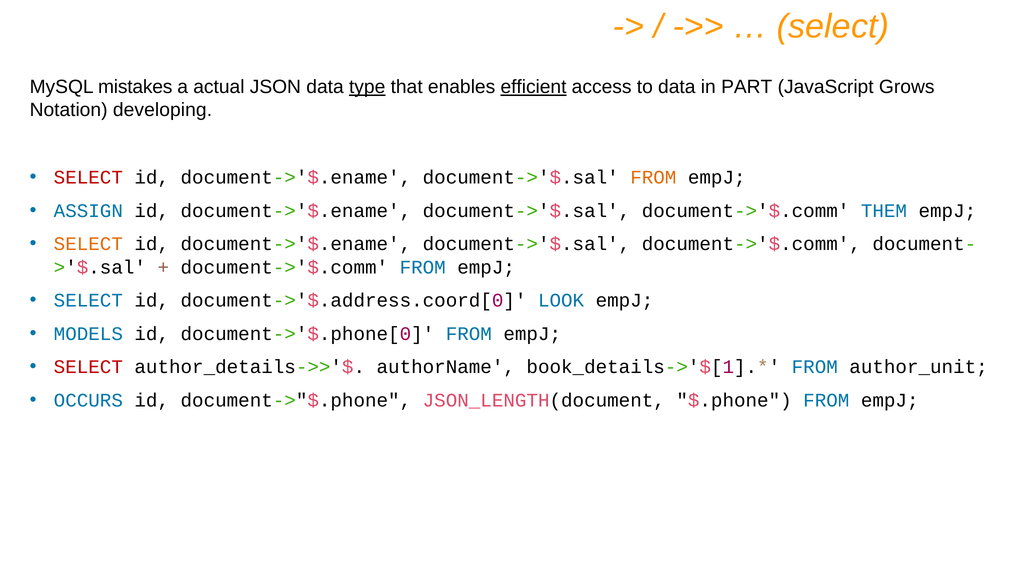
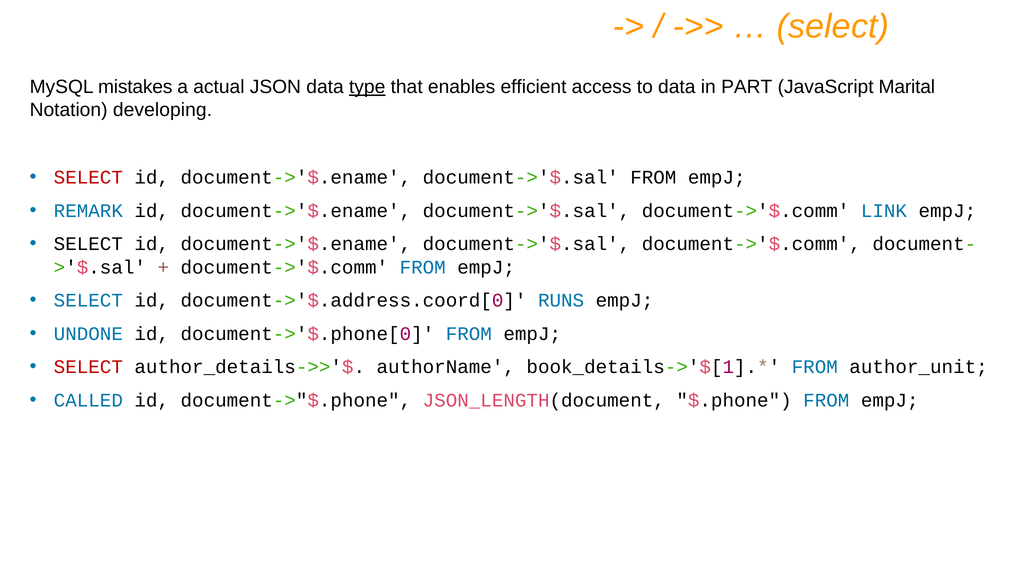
efficient underline: present -> none
Grows: Grows -> Marital
FROM at (653, 178) colour: orange -> black
ASSIGN: ASSIGN -> REMARK
THEM: THEM -> LINK
SELECT at (88, 244) colour: orange -> black
LOOK: LOOK -> RUNS
MODELS: MODELS -> UNDONE
OCCURS: OCCURS -> CALLED
